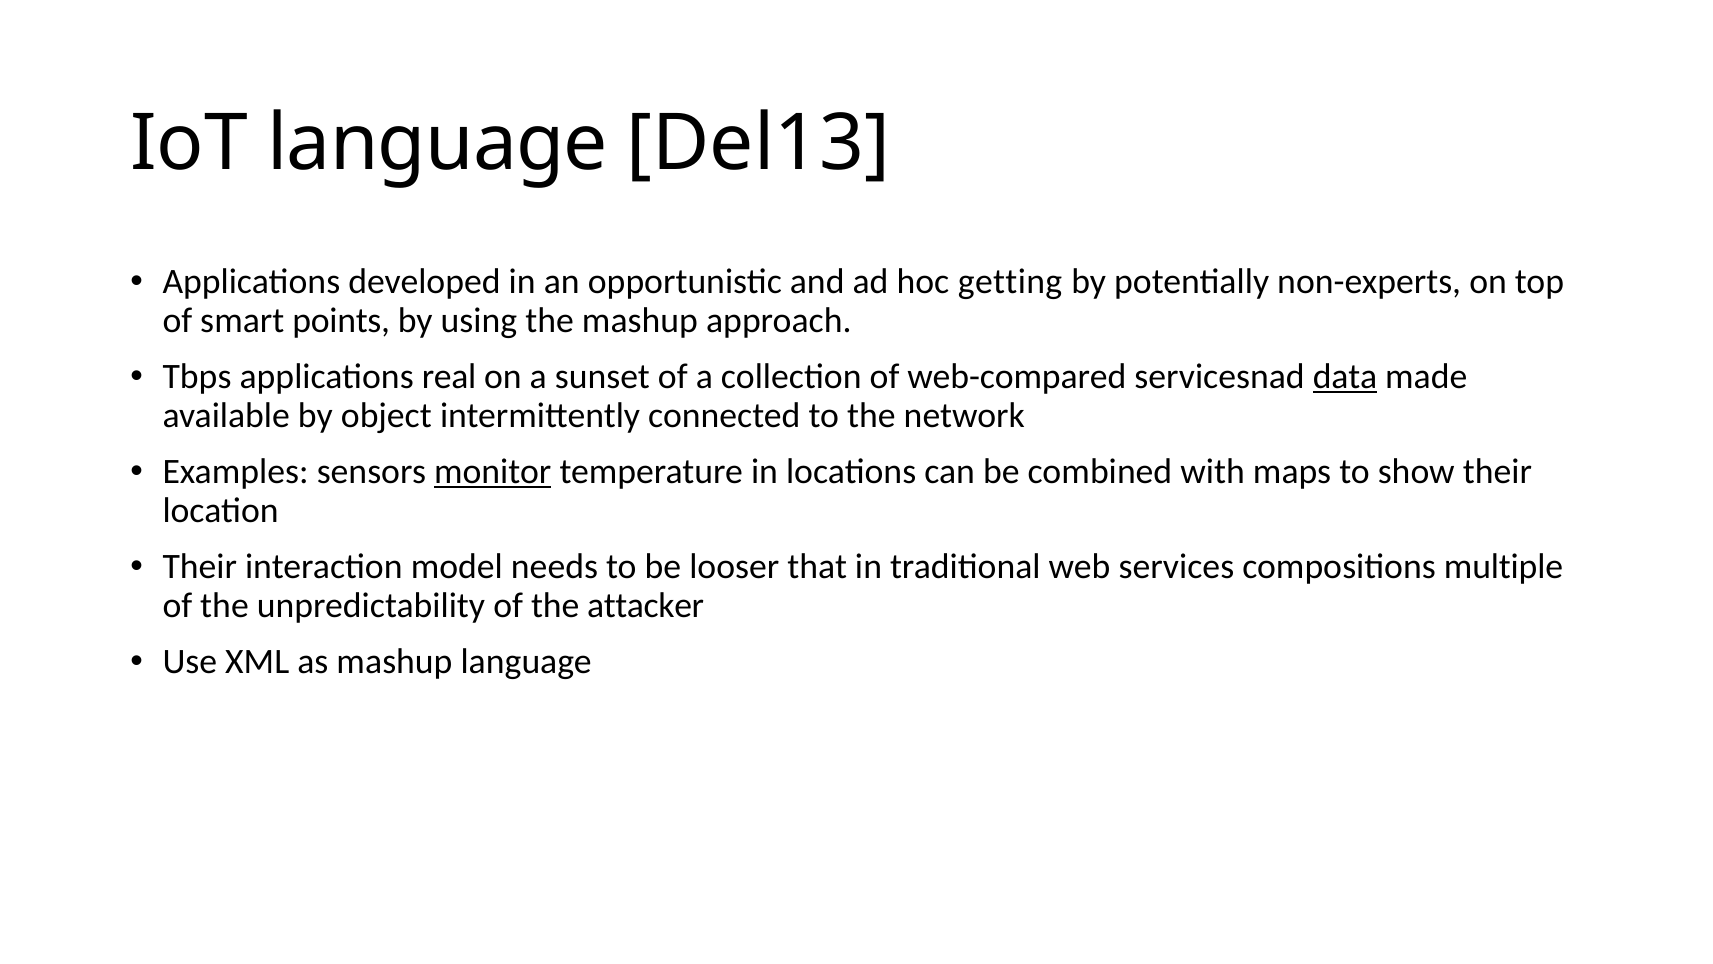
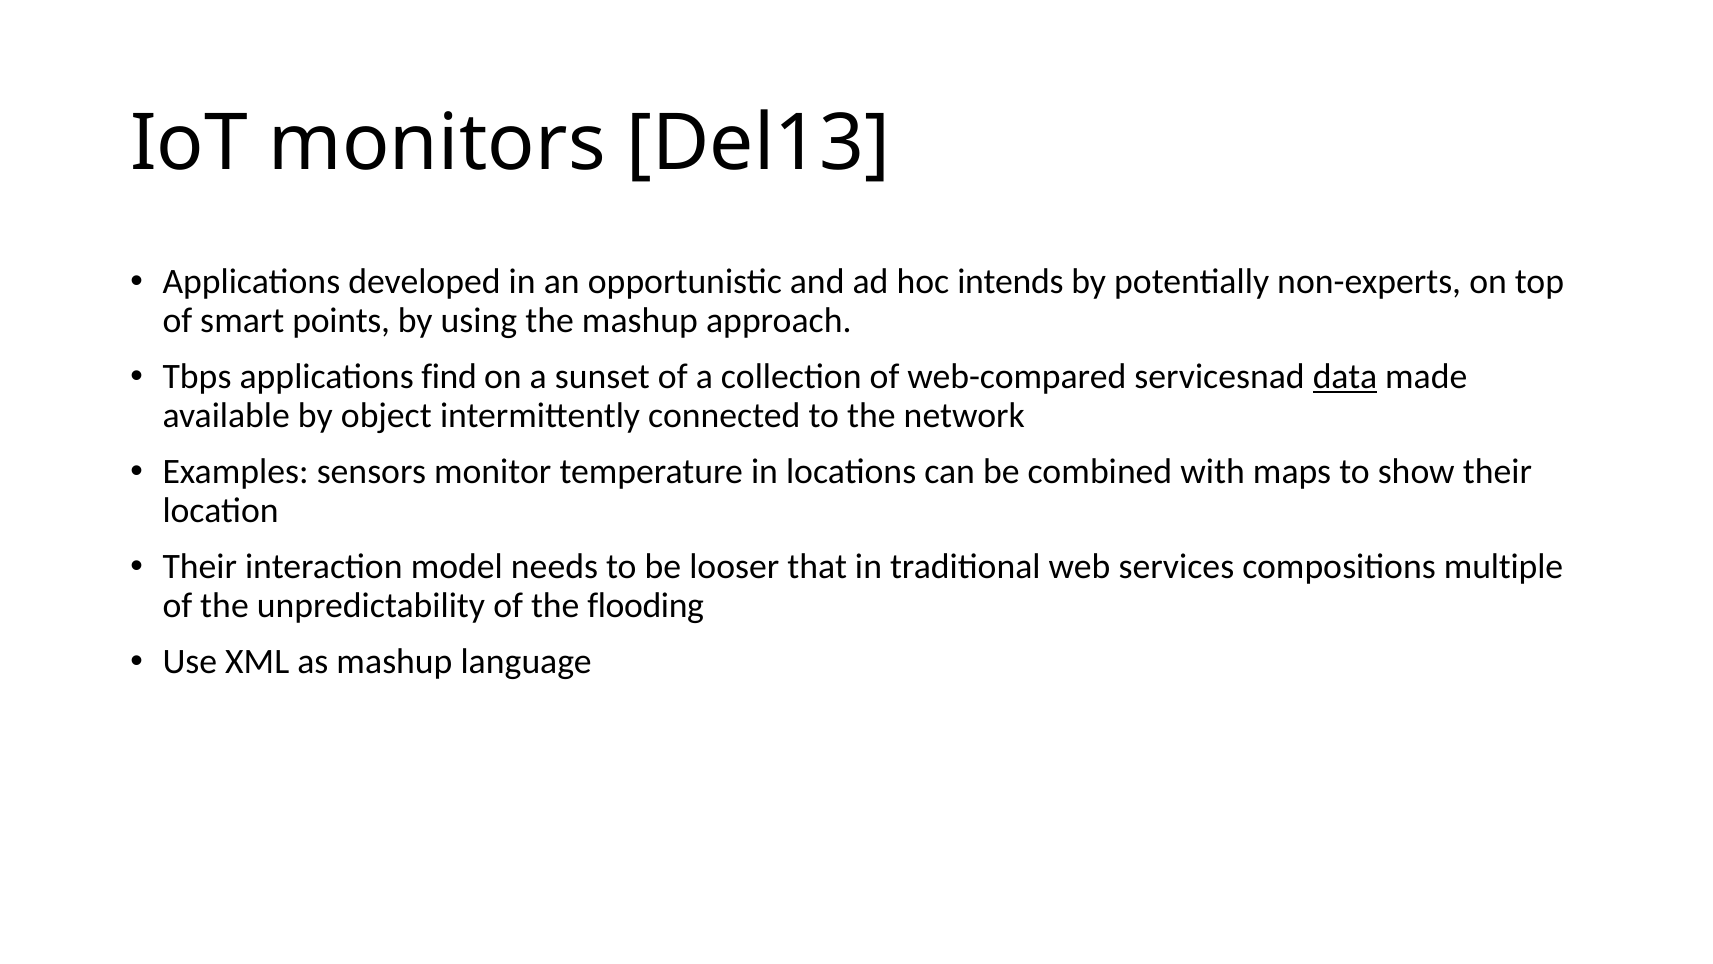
IoT language: language -> monitors
getting: getting -> intends
real: real -> find
monitor underline: present -> none
attacker: attacker -> flooding
